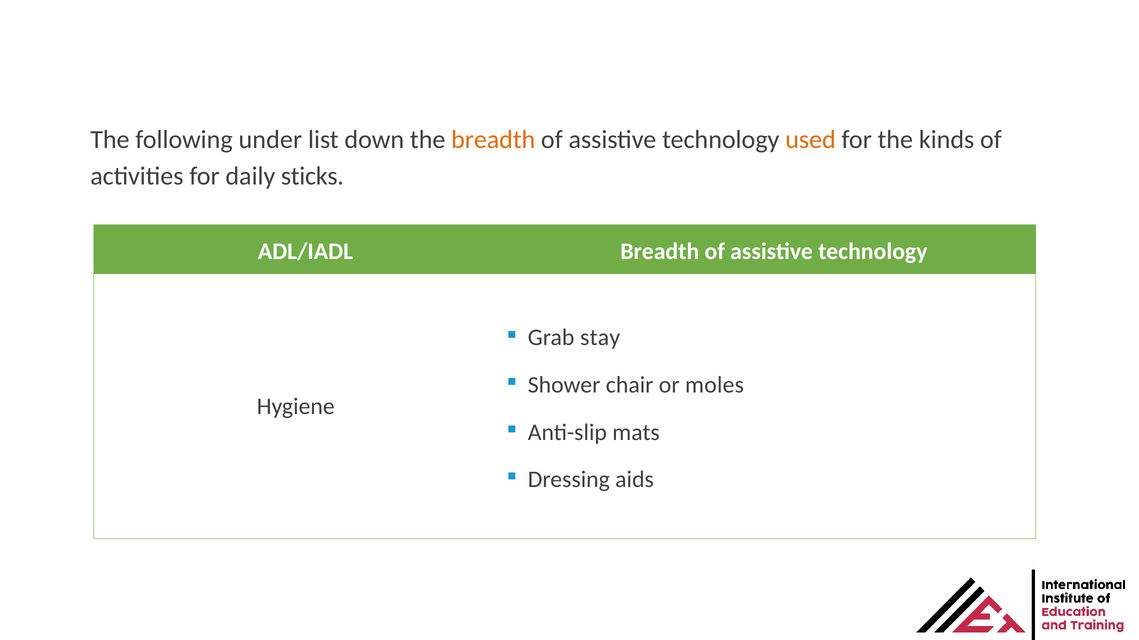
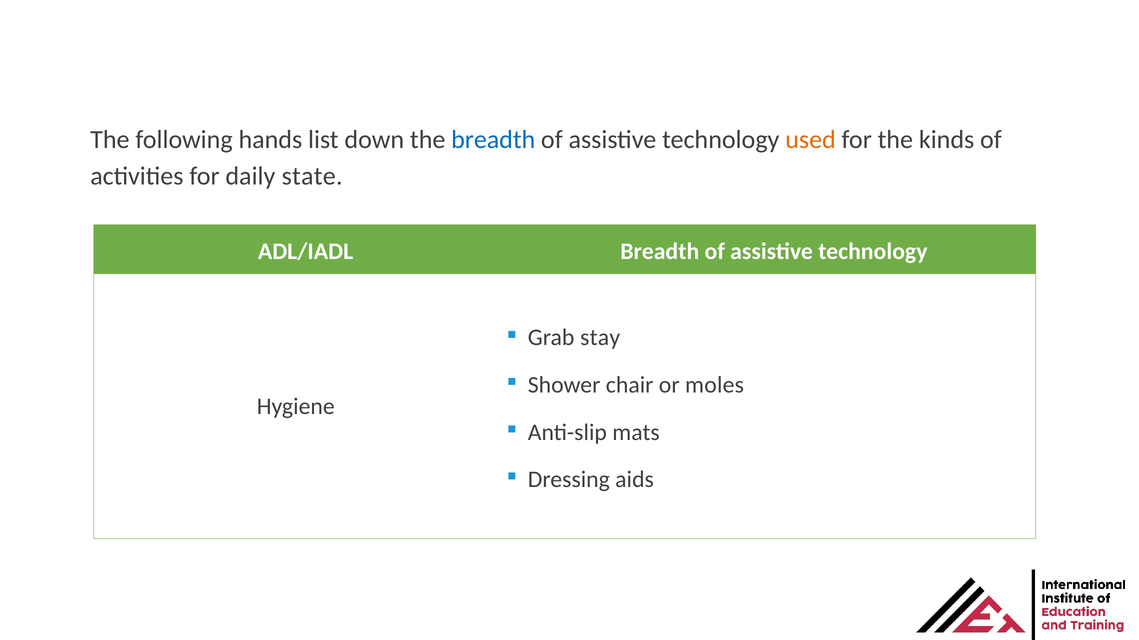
under: under -> hands
breadth at (493, 140) colour: orange -> blue
sticks: sticks -> state
